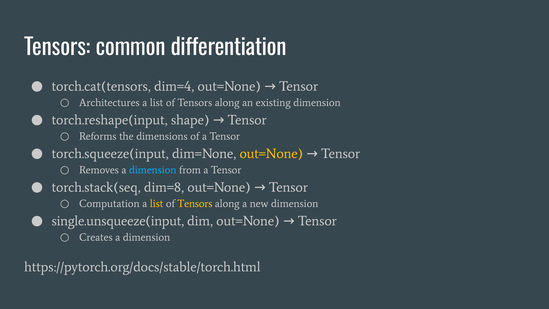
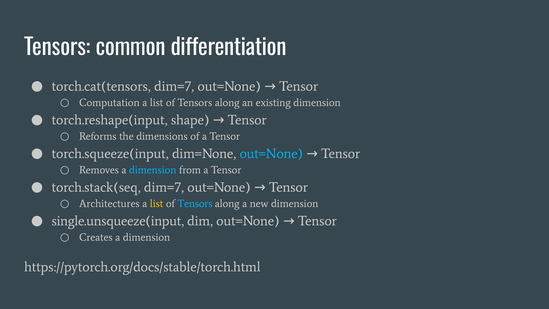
torch.cat(tensors dim=4: dim=4 -> dim=7
Architectures: Architectures -> Computation
out=None at (271, 154) colour: yellow -> light blue
torch.stack(seq dim=8: dim=8 -> dim=7
Computation: Computation -> Architectures
Tensors at (195, 204) colour: yellow -> light blue
